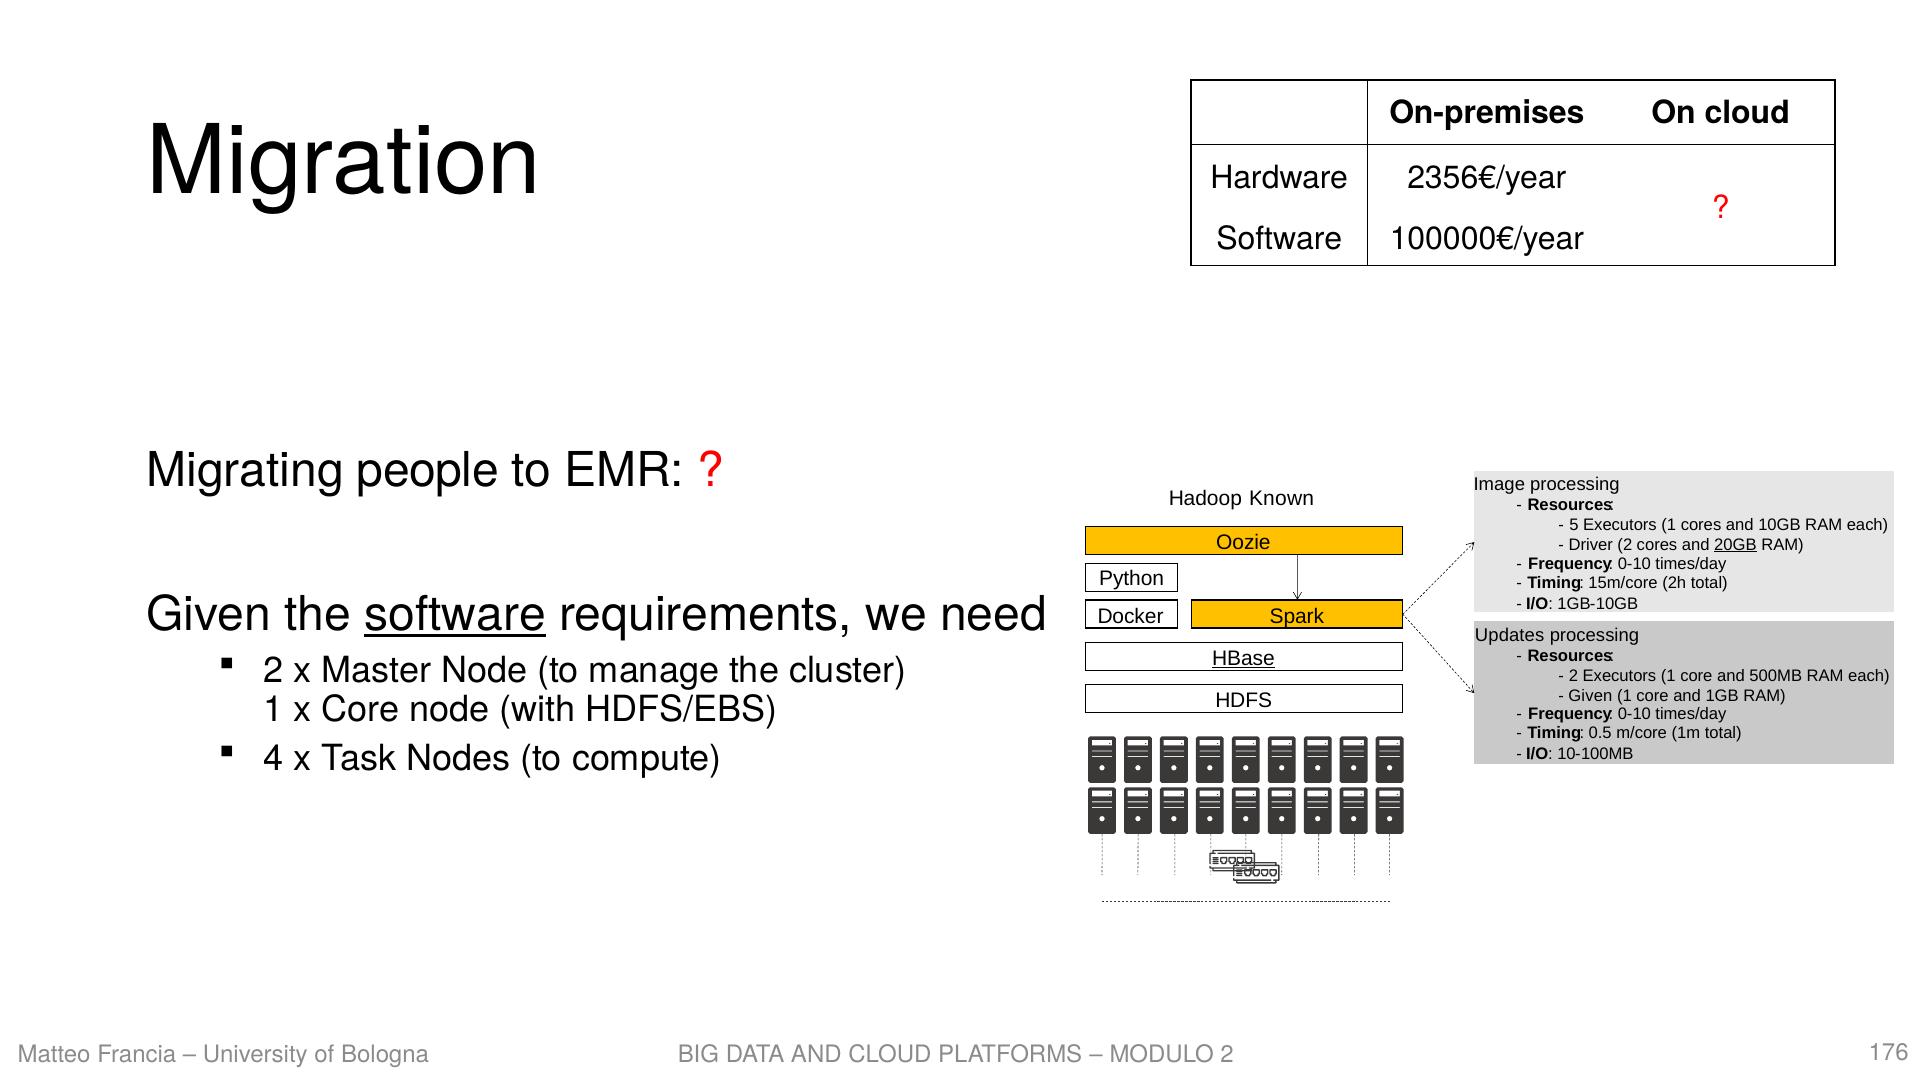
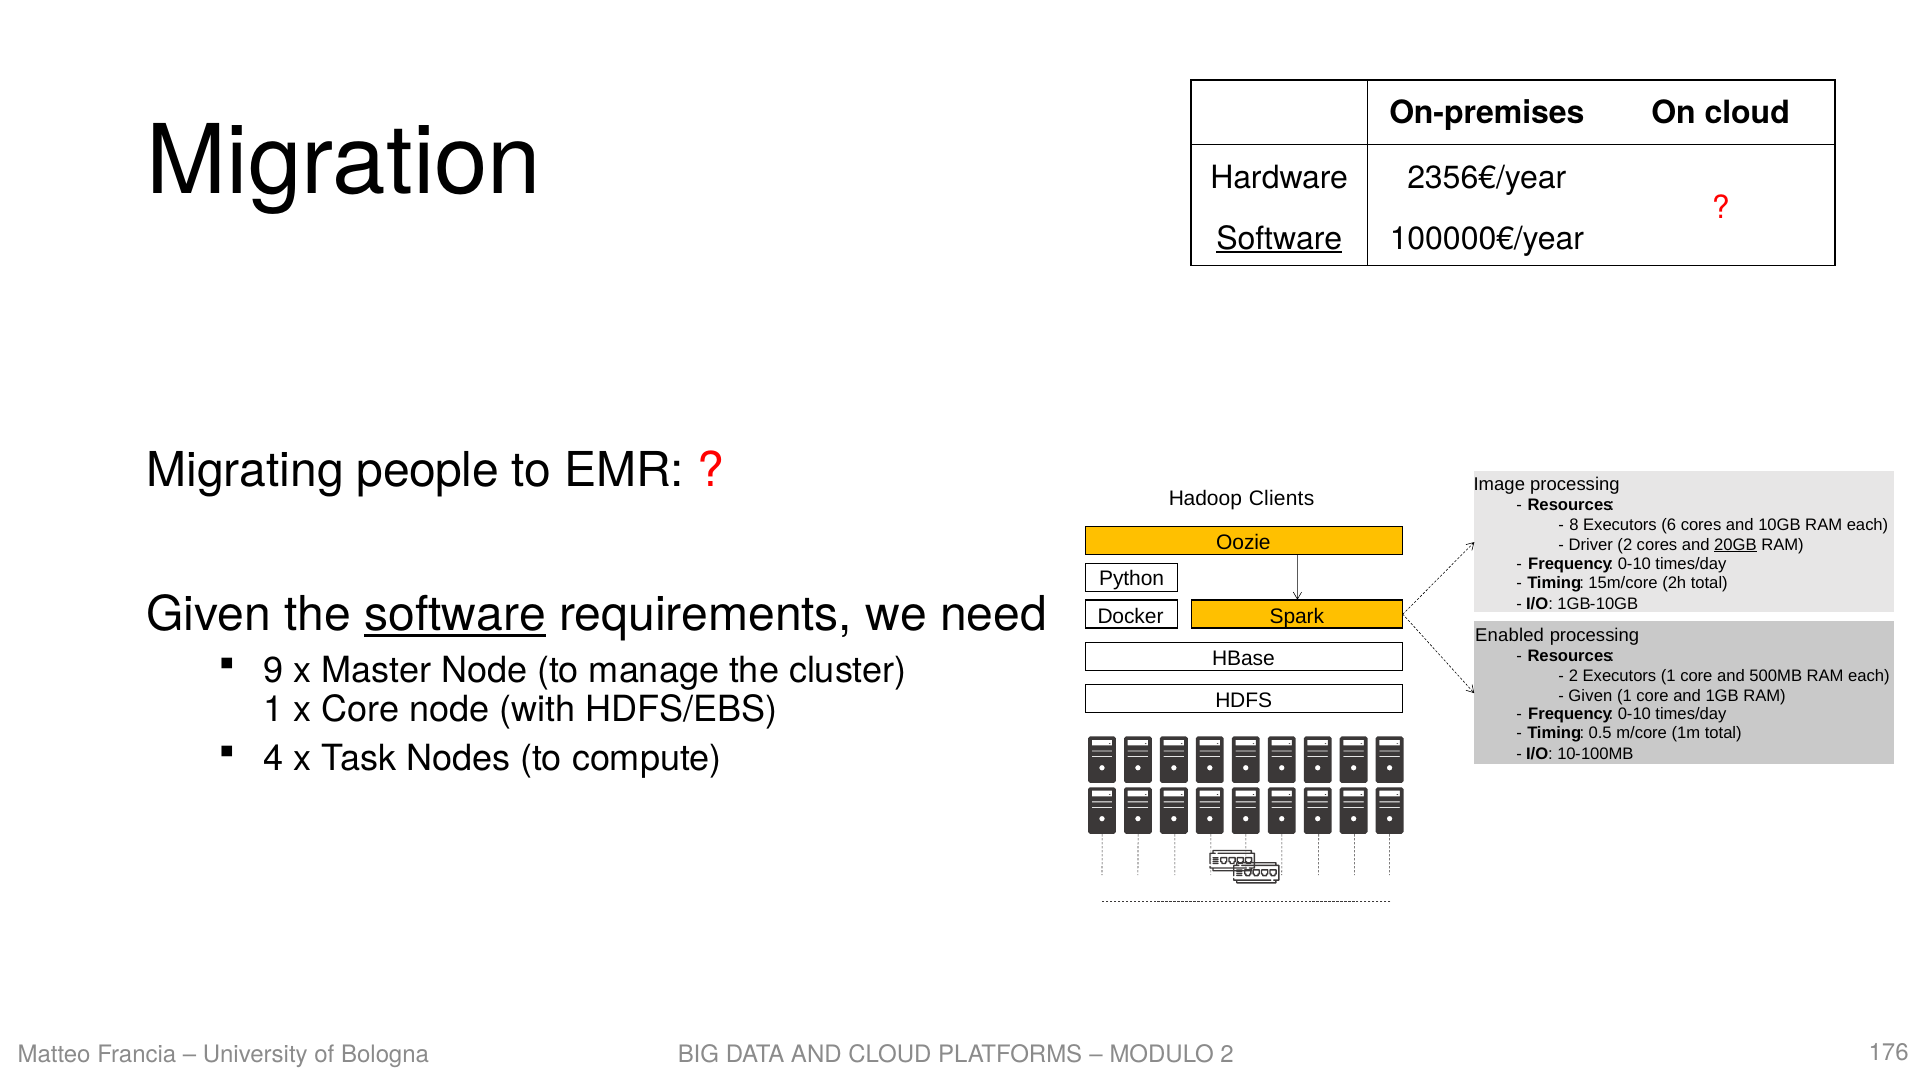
Software at (1279, 238) underline: none -> present
Known: Known -> Clients
5: 5 -> 8
1 at (1669, 525): 1 -> 6
Updates: Updates -> Enabled
HBase underline: present -> none
2 at (274, 670): 2 -> 9
